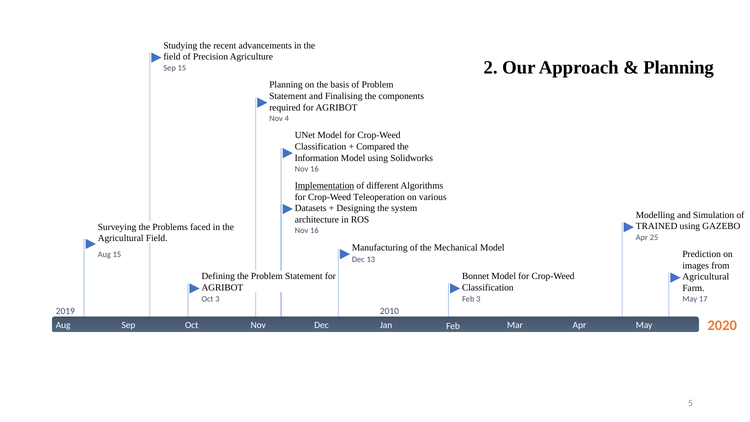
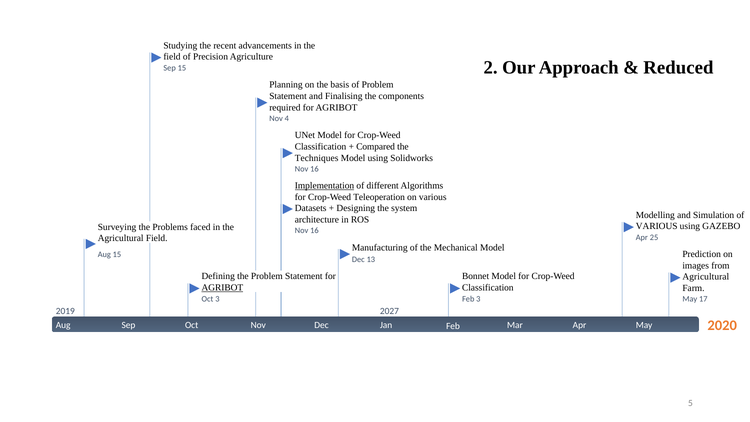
Planning at (679, 67): Planning -> Reduced
Information: Information -> Techniques
TRAINED at (657, 226): TRAINED -> VARIOUS
AGRIBOT at (222, 288) underline: none -> present
2010: 2010 -> 2027
